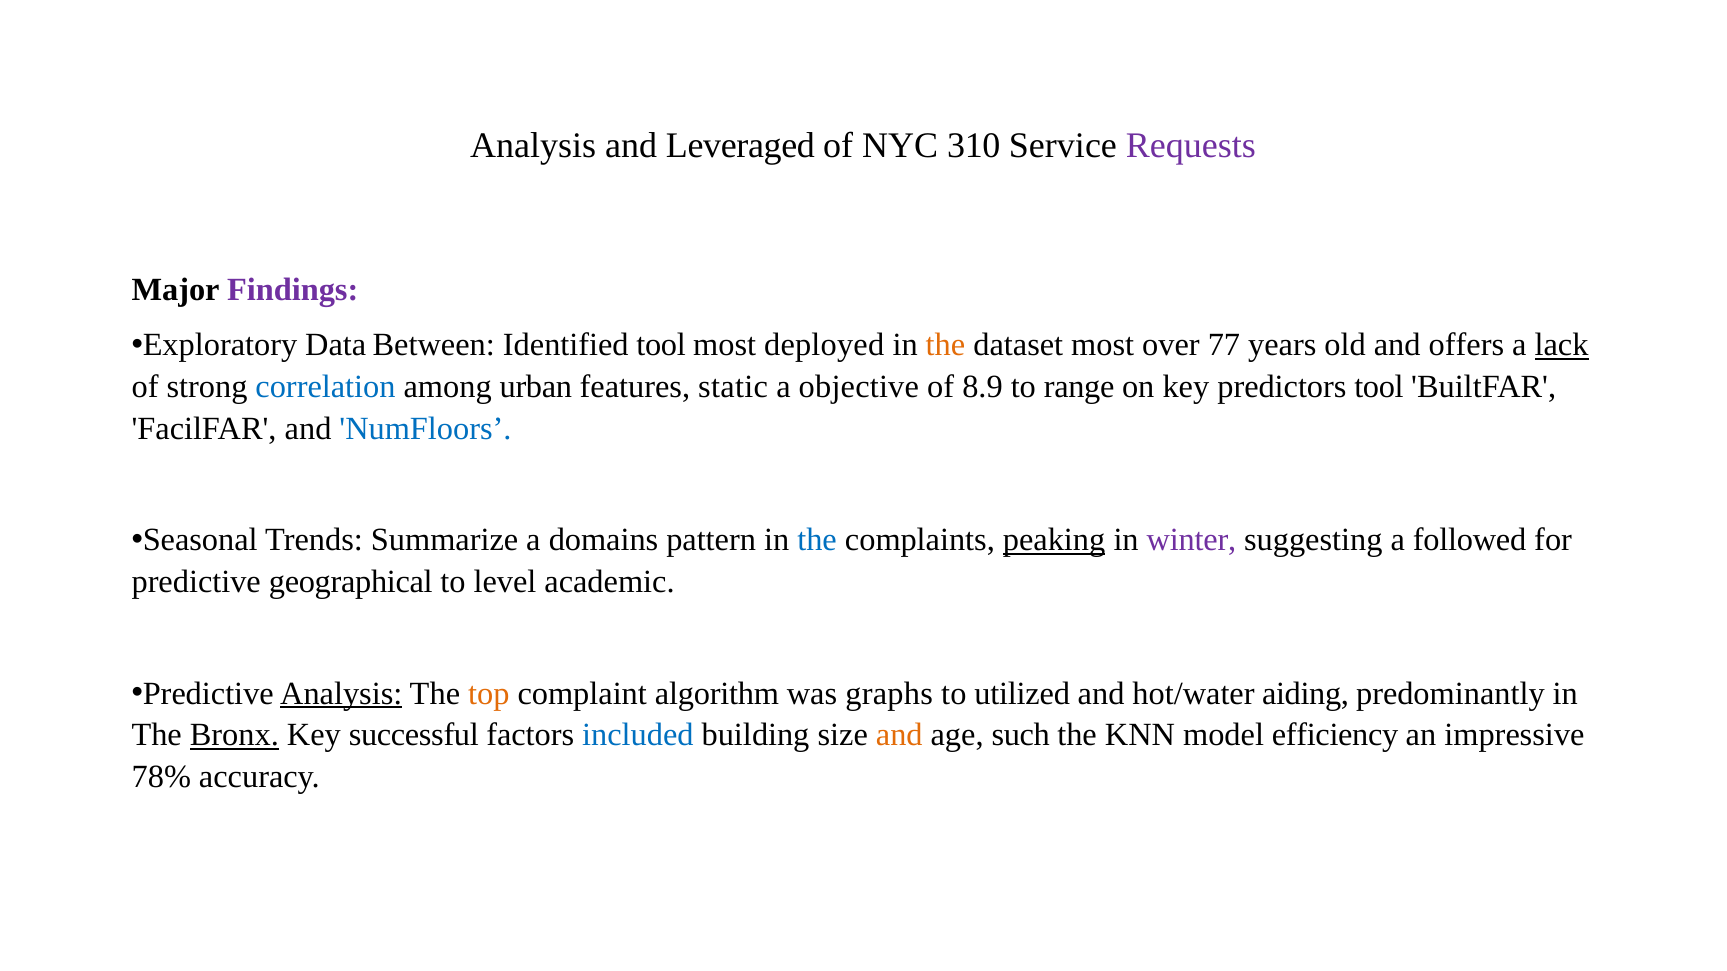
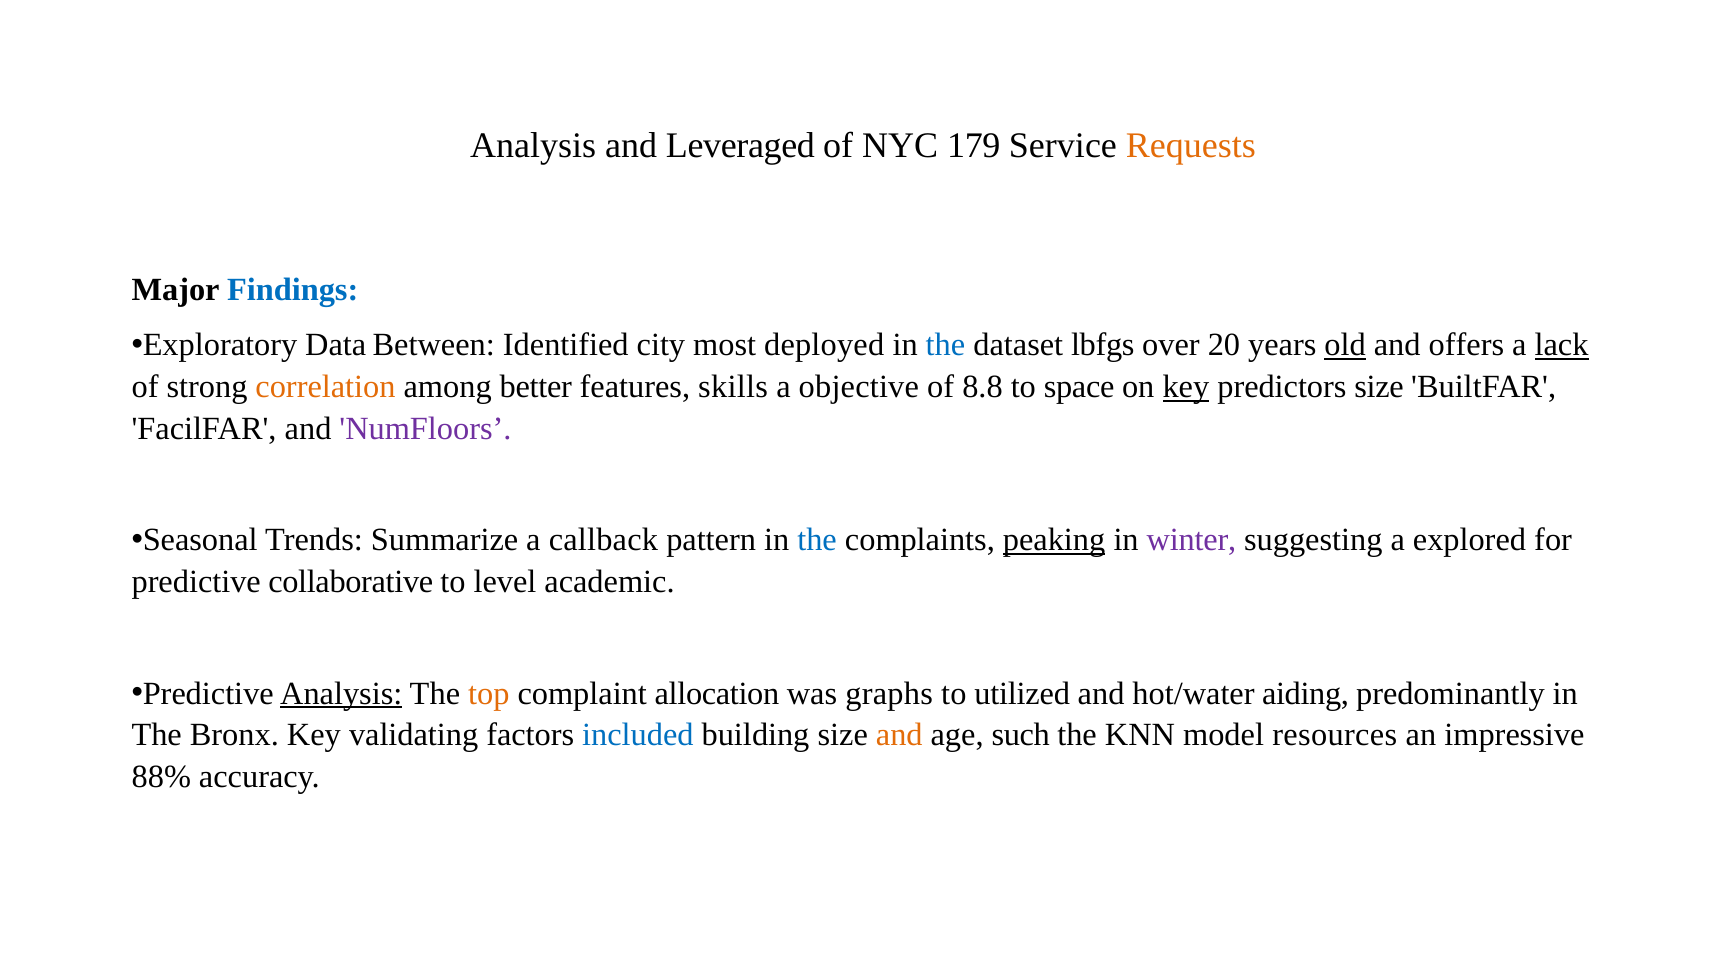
310: 310 -> 179
Requests colour: purple -> orange
Findings colour: purple -> blue
Identified tool: tool -> city
the at (946, 345) colour: orange -> blue
dataset most: most -> lbfgs
77: 77 -> 20
old underline: none -> present
correlation colour: blue -> orange
urban: urban -> better
static: static -> skills
8.9: 8.9 -> 8.8
range: range -> space
key at (1186, 387) underline: none -> present
predictors tool: tool -> size
NumFloors colour: blue -> purple
domains: domains -> callback
followed: followed -> explored
geographical: geographical -> collaborative
algorithm: algorithm -> allocation
Bronx underline: present -> none
successful: successful -> validating
efficiency: efficiency -> resources
78%: 78% -> 88%
